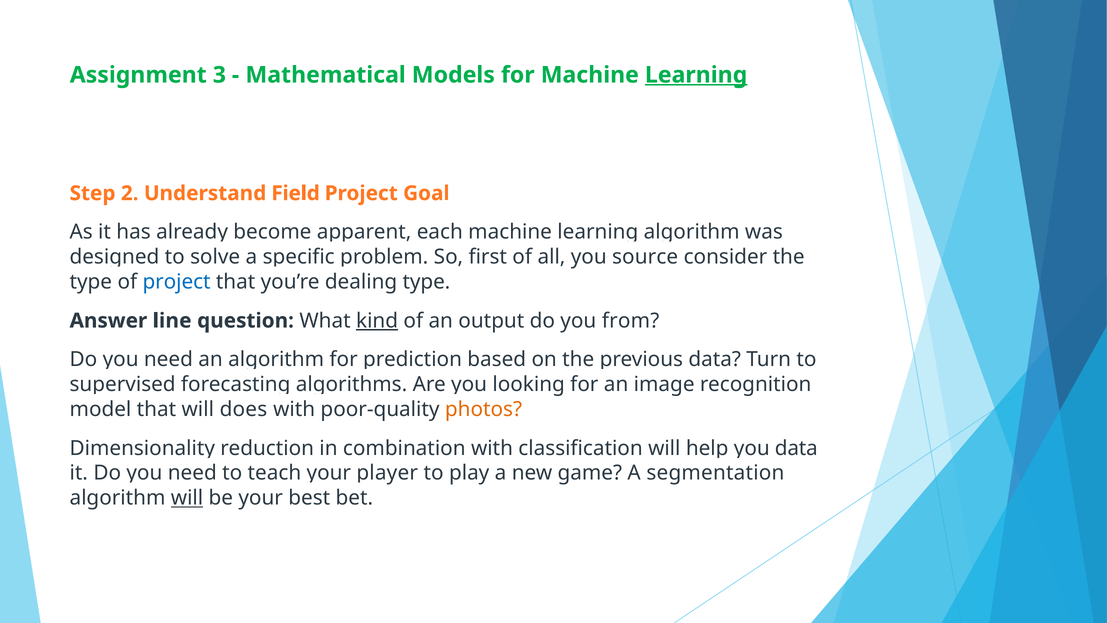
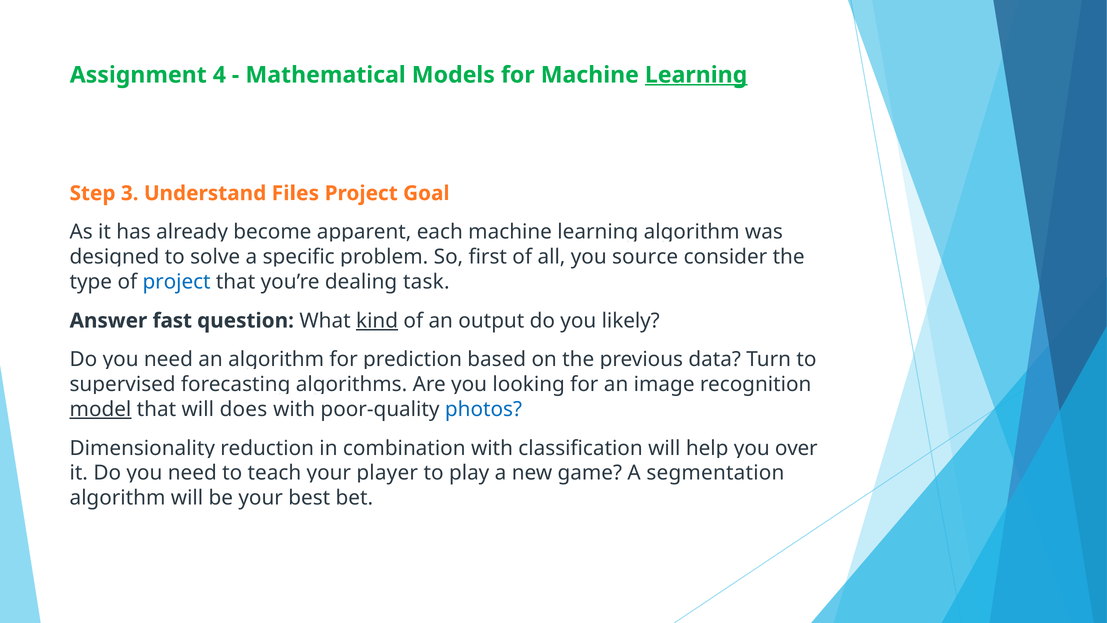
3: 3 -> 4
2: 2 -> 3
Field: Field -> Files
dealing type: type -> task
line: line -> fast
from: from -> likely
model underline: none -> present
photos colour: orange -> blue
data at (796, 448): data -> over
will at (187, 498) underline: present -> none
